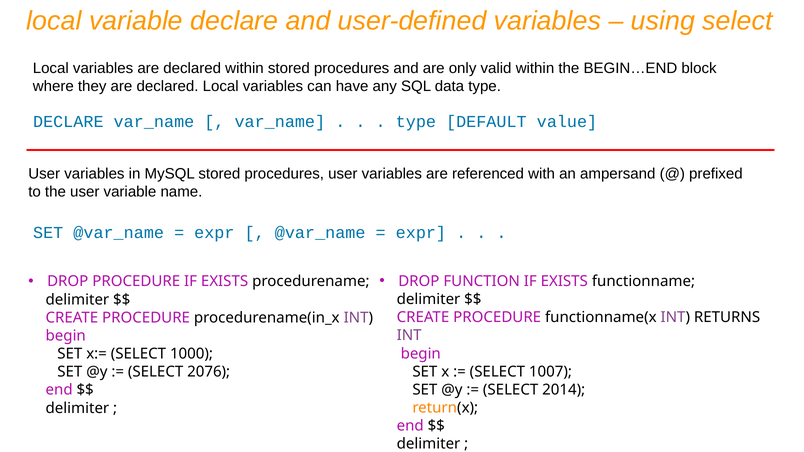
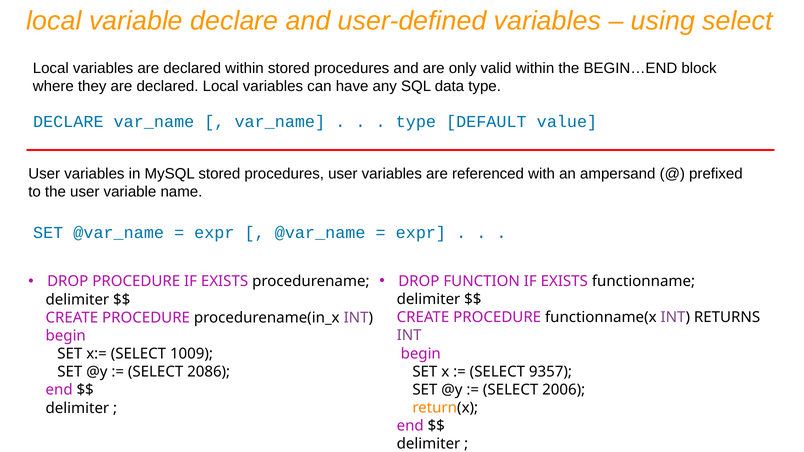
1000: 1000 -> 1009
1007: 1007 -> 9357
2076: 2076 -> 2086
2014: 2014 -> 2006
